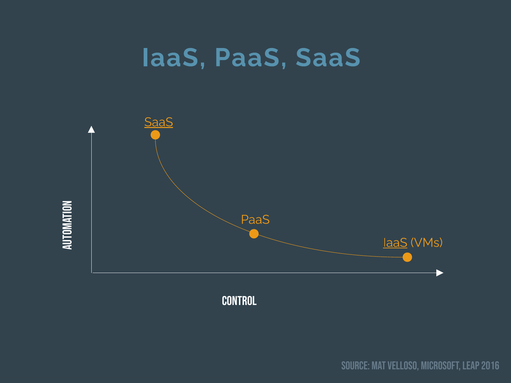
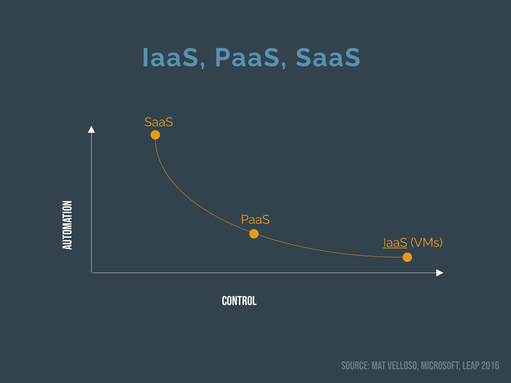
SaaS at (159, 122) underline: present -> none
